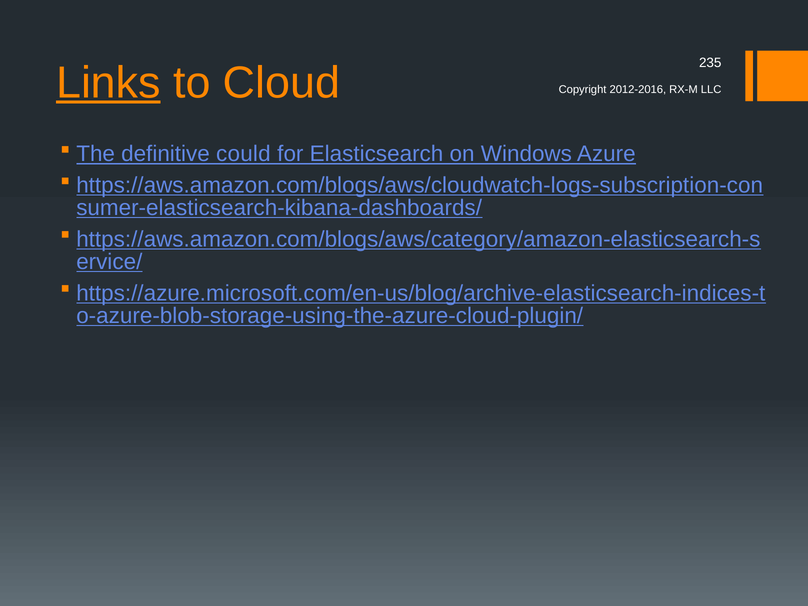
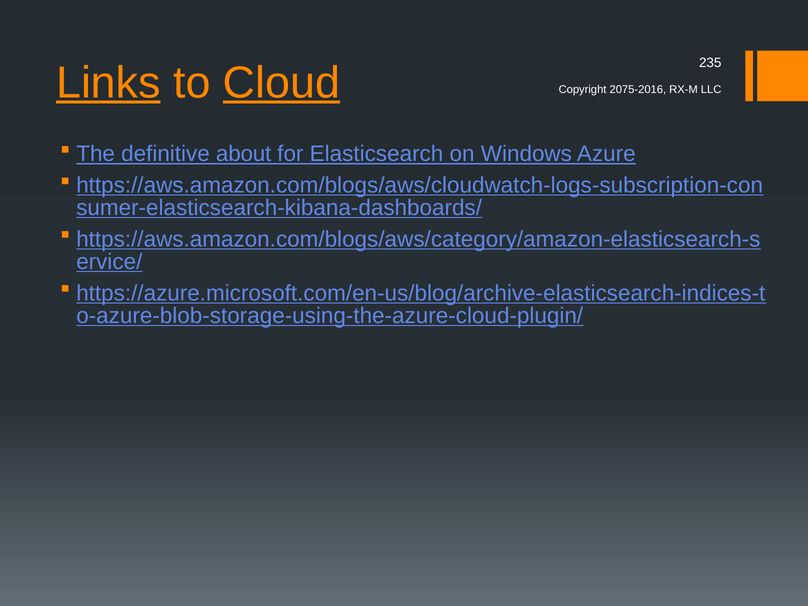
Cloud underline: none -> present
2012-2016: 2012-2016 -> 2075-2016
could: could -> about
